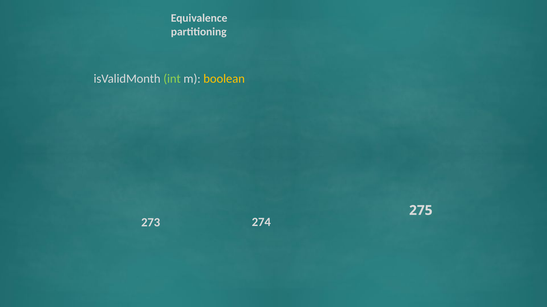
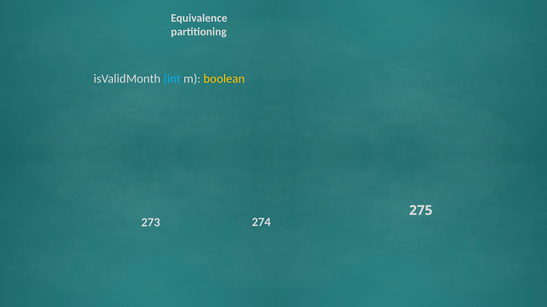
int colour: light green -> light blue
